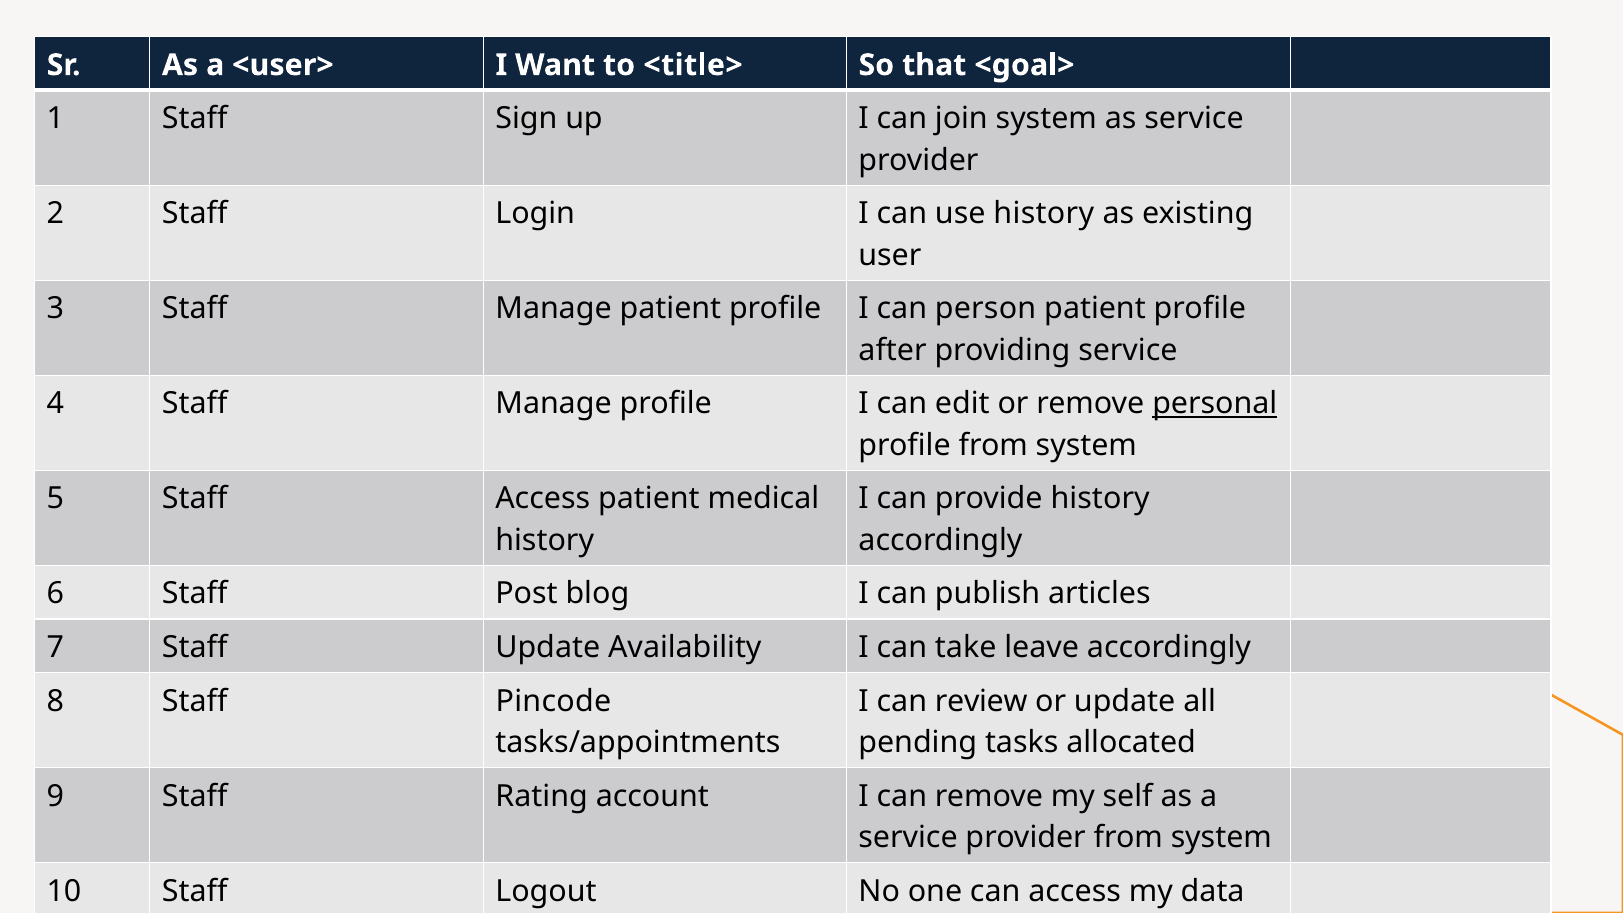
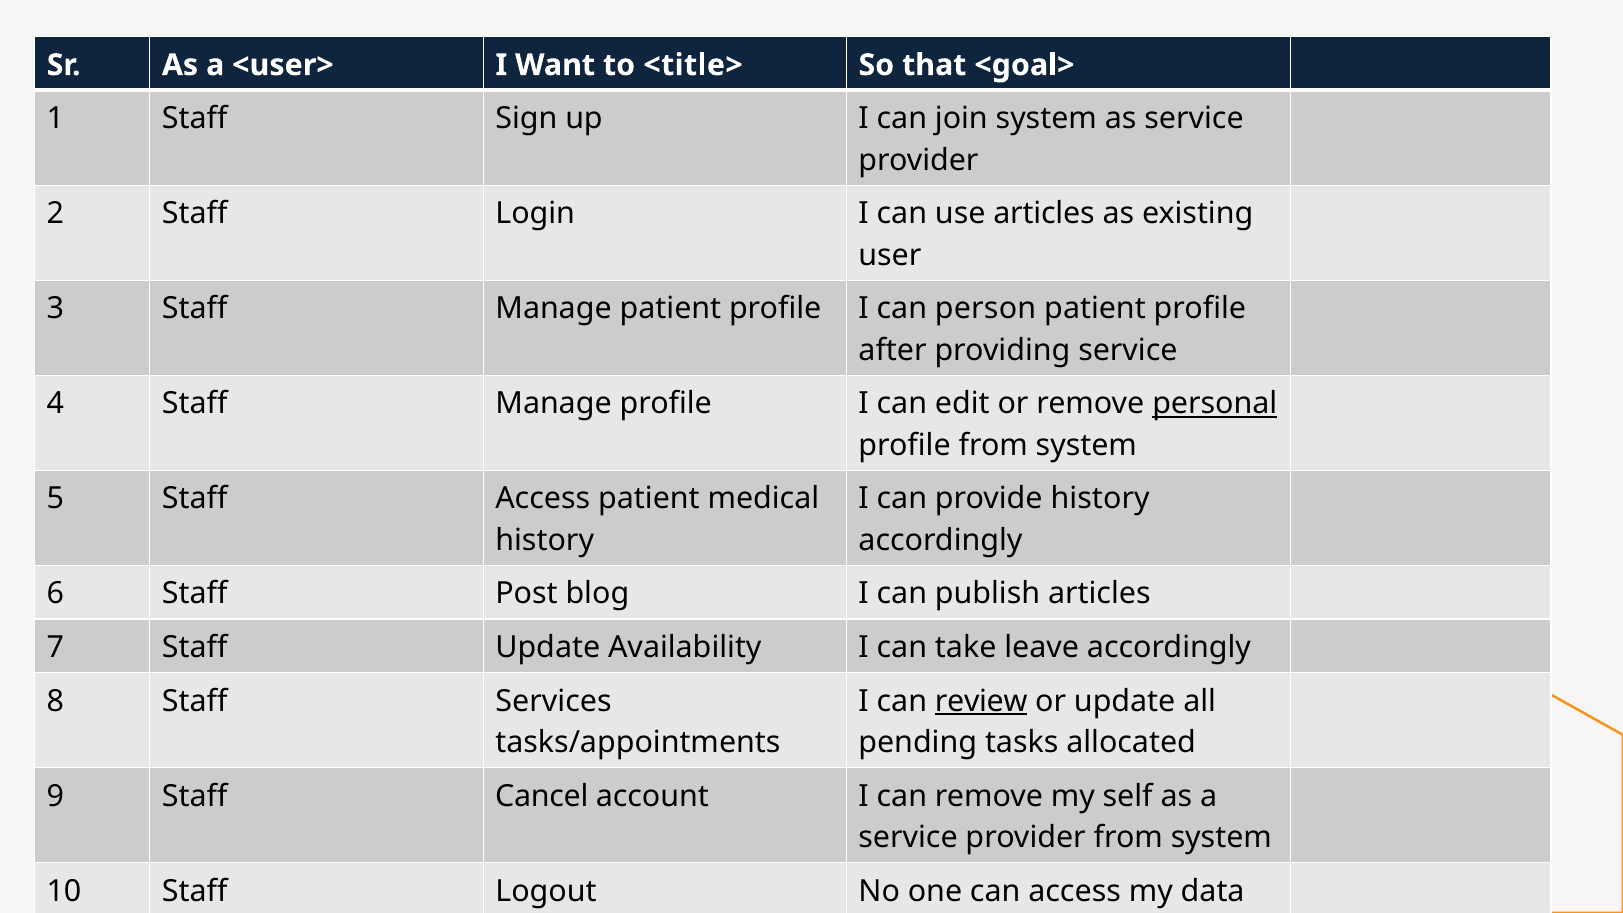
use history: history -> articles
Pincode: Pincode -> Services
review underline: none -> present
Rating: Rating -> Cancel
